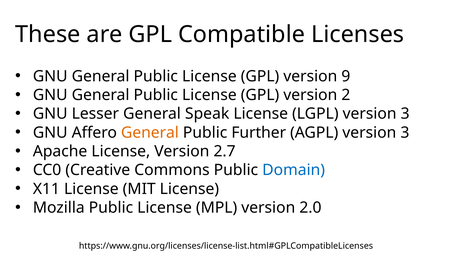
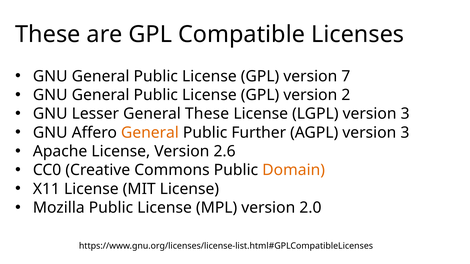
9: 9 -> 7
General Speak: Speak -> These
2.7: 2.7 -> 2.6
Domain colour: blue -> orange
